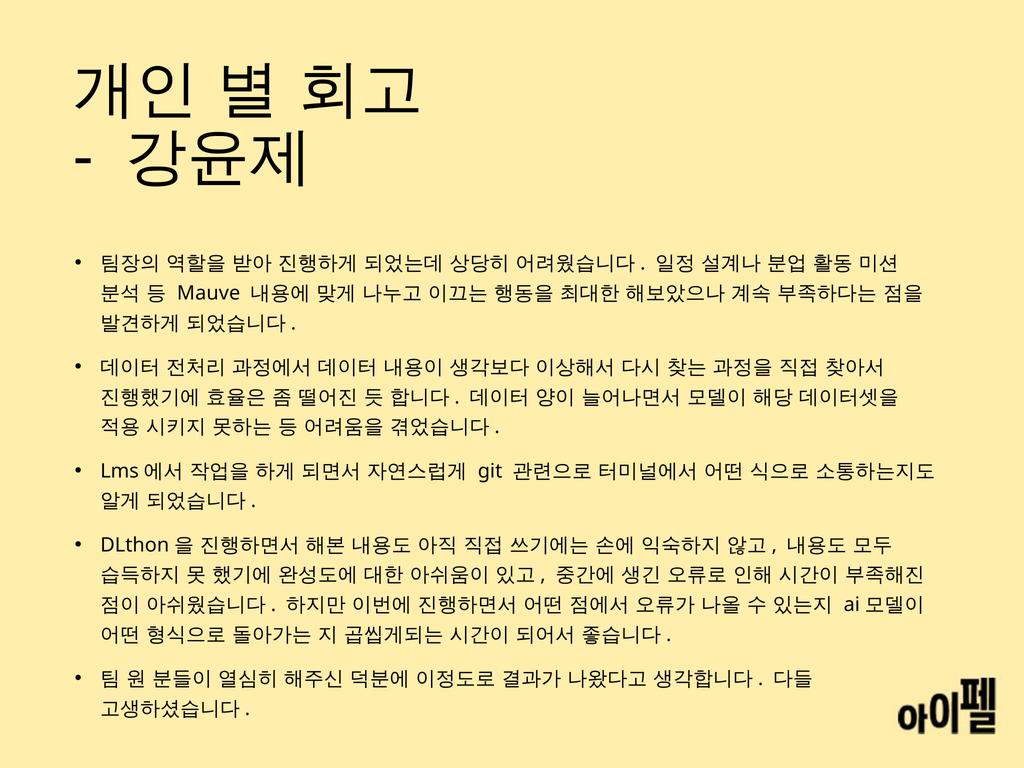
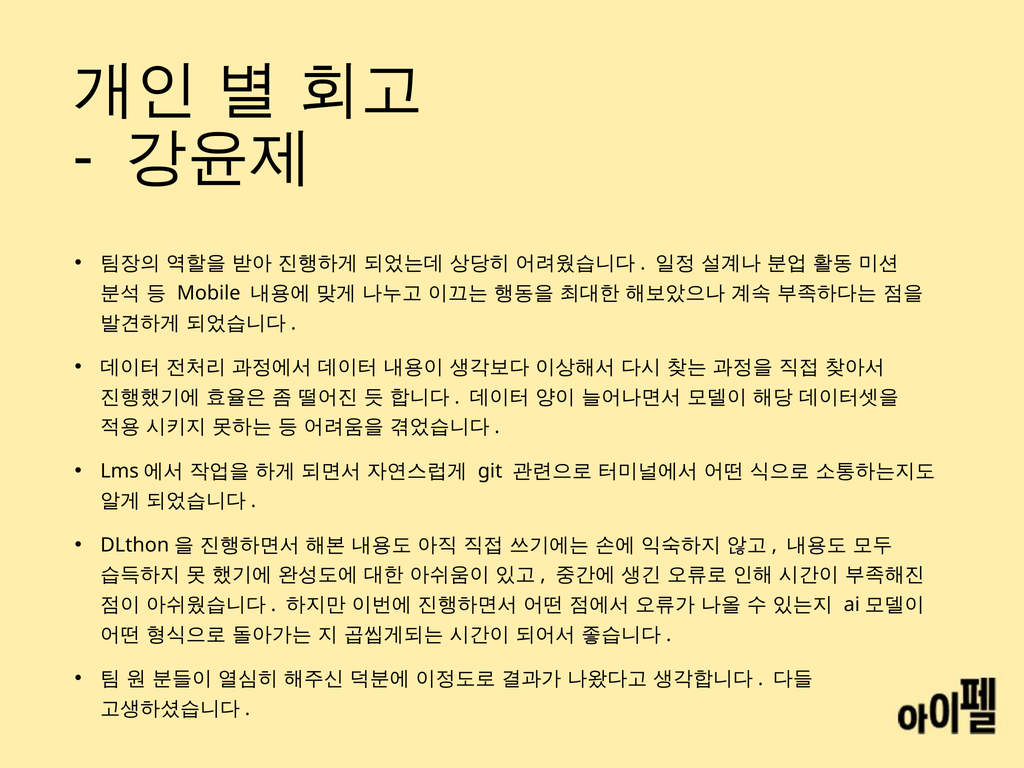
Mauve: Mauve -> Mobile
